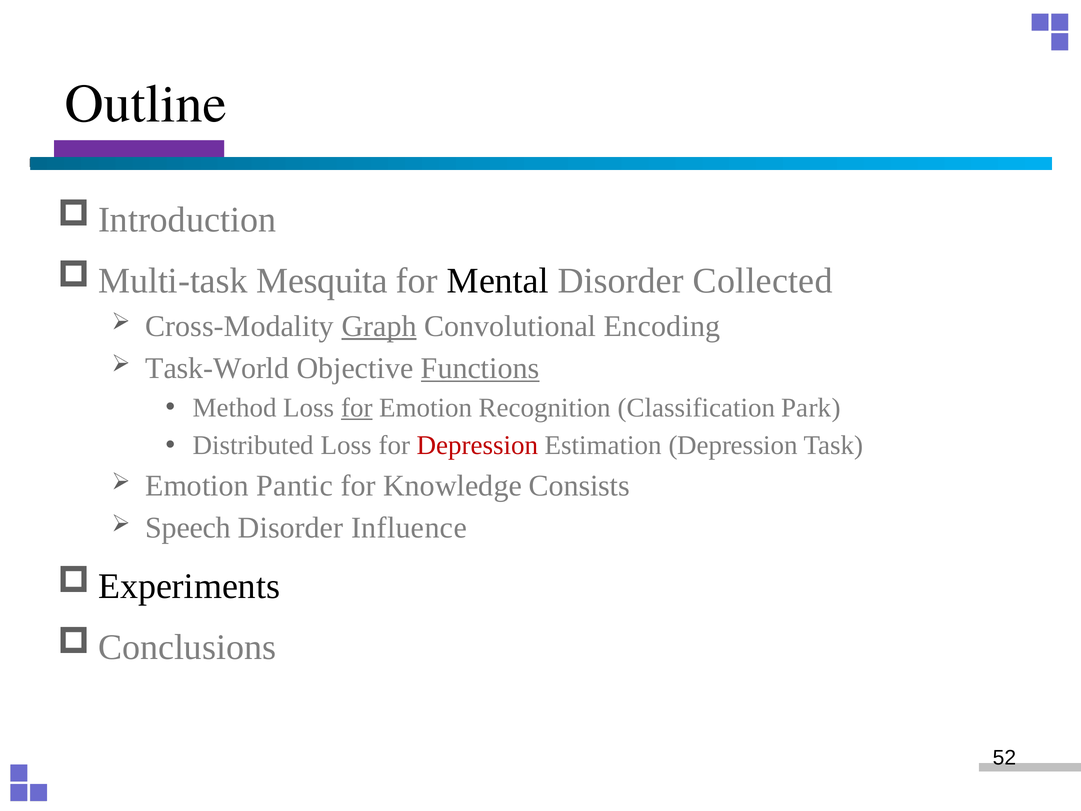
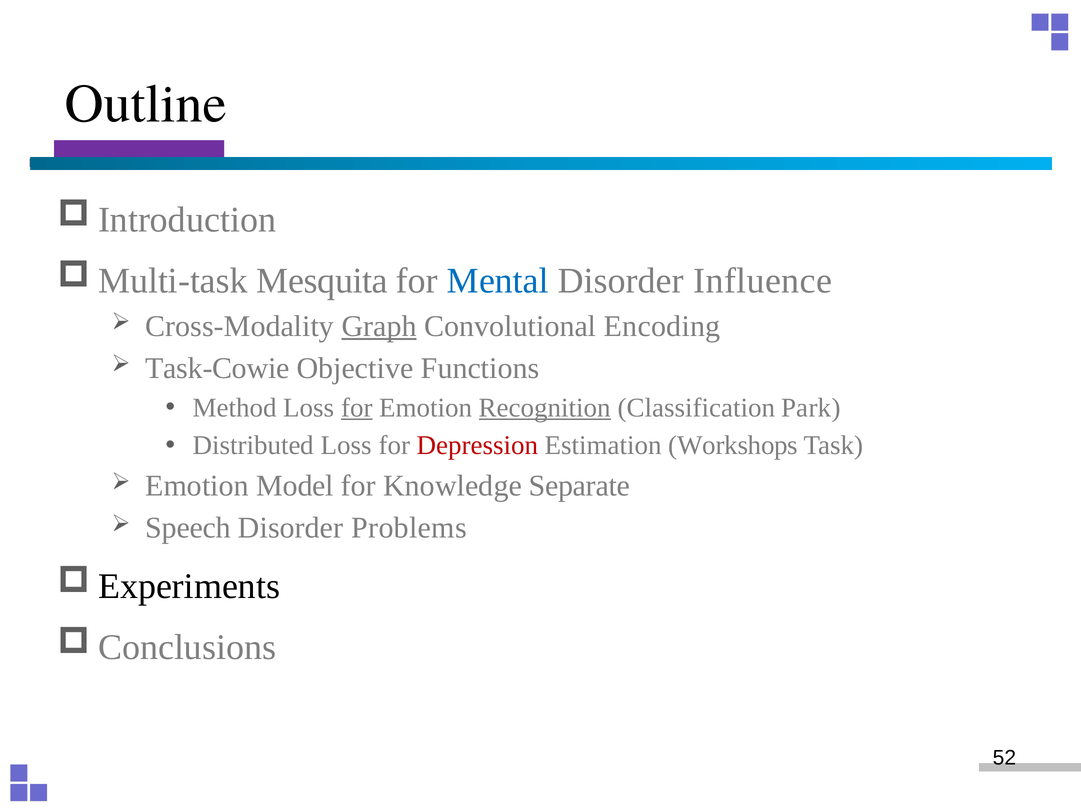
Mental colour: black -> blue
Collected: Collected -> Influence
Task-World: Task-World -> Task-Cowie
Functions underline: present -> none
Recognition underline: none -> present
Estimation Depression: Depression -> Workshops
Pantic: Pantic -> Model
Consists: Consists -> Separate
Influence: Influence -> Problems
